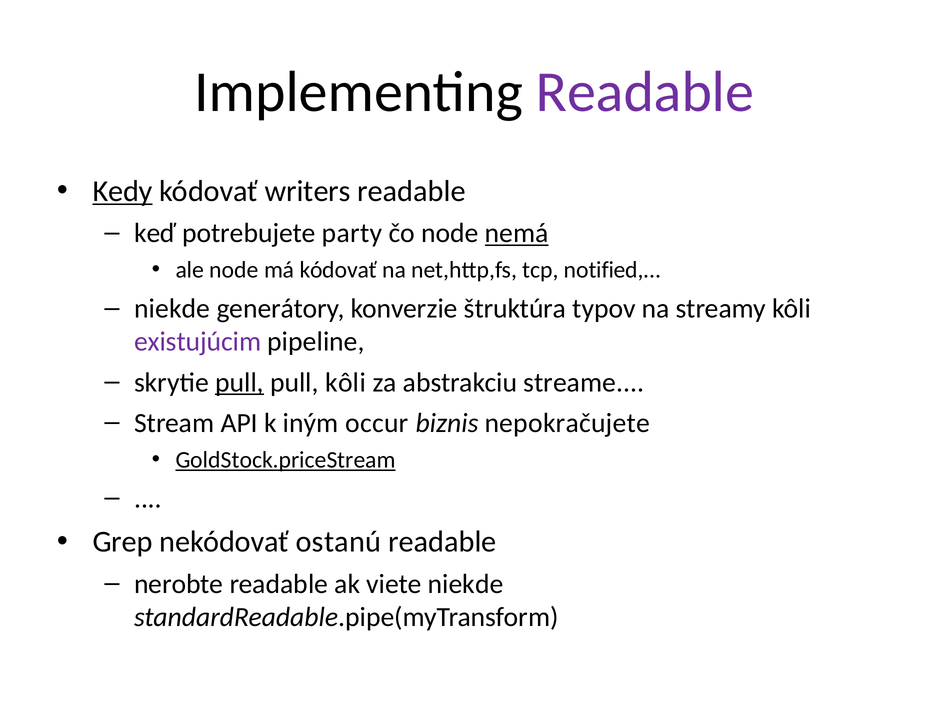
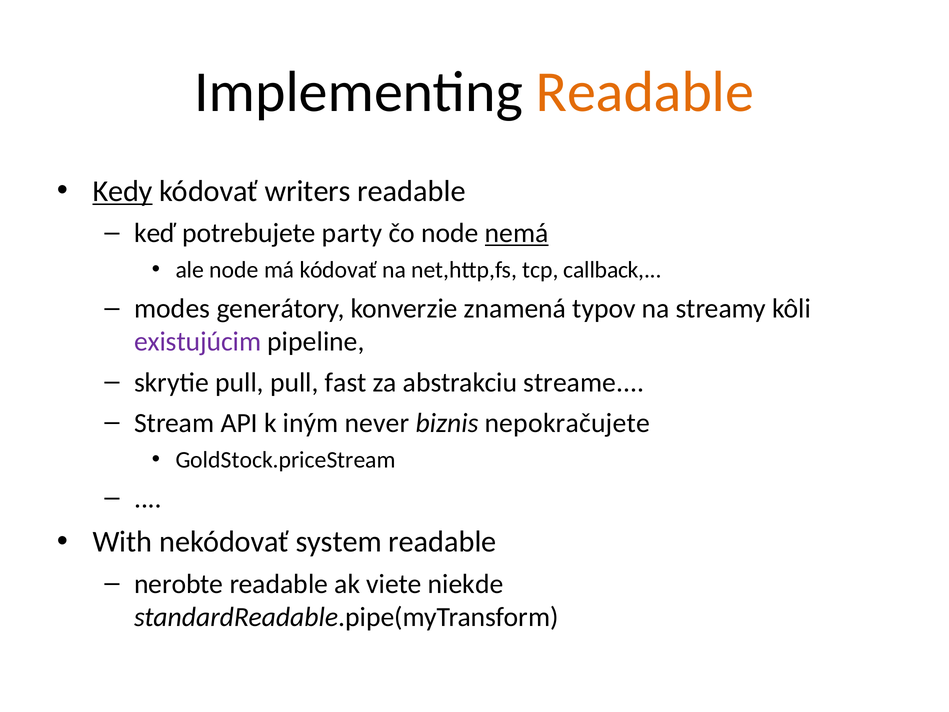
Readable at (645, 92) colour: purple -> orange
notified: notified -> callback
niekde at (172, 309): niekde -> modes
štruktúra: štruktúra -> znamená
pull at (240, 382) underline: present -> none
pull kôli: kôli -> fast
occur: occur -> never
GoldStock.priceStream underline: present -> none
Grep: Grep -> With
ostanú: ostanú -> system
